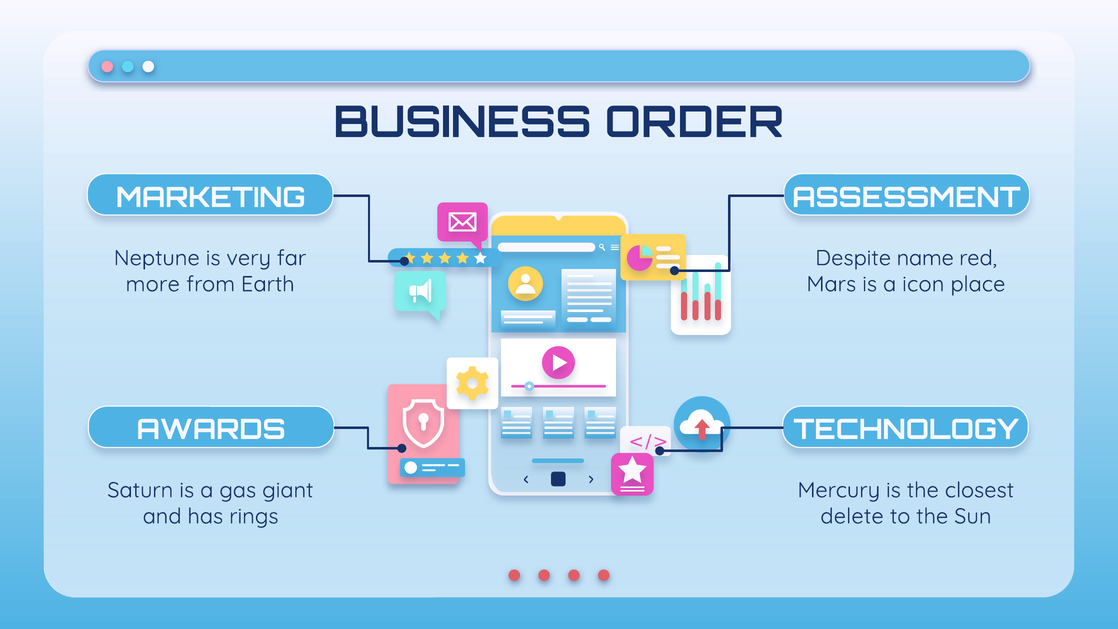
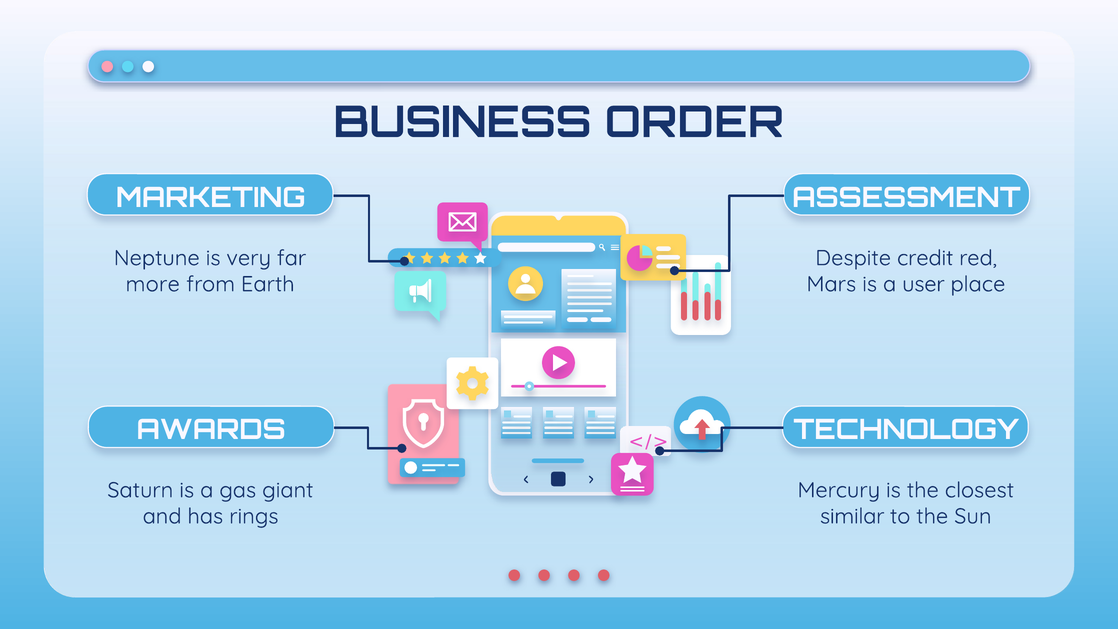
name: name -> credit
icon: icon -> user
delete: delete -> similar
